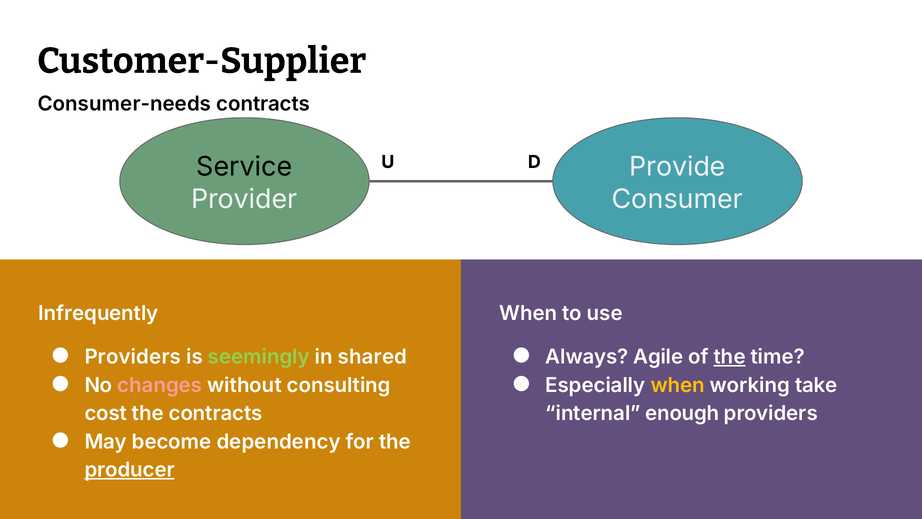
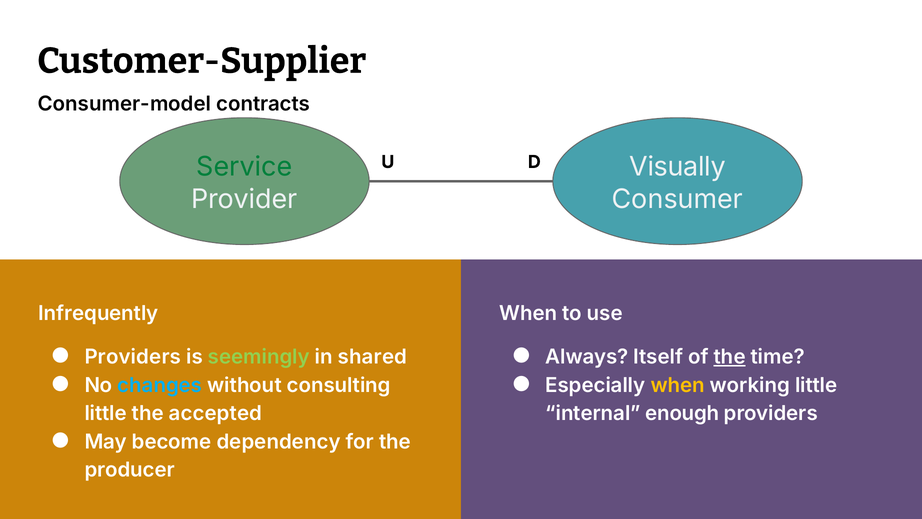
Consumer-needs: Consumer-needs -> Consumer-model
Service colour: black -> green
Provide: Provide -> Visually
Agile: Agile -> Itself
changes colour: pink -> light blue
working take: take -> little
cost at (106, 413): cost -> little
the contracts: contracts -> accepted
producer underline: present -> none
